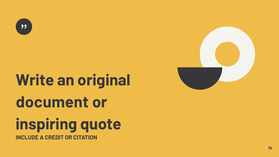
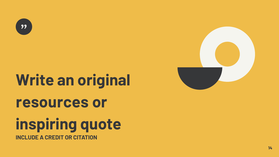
document: document -> resources
